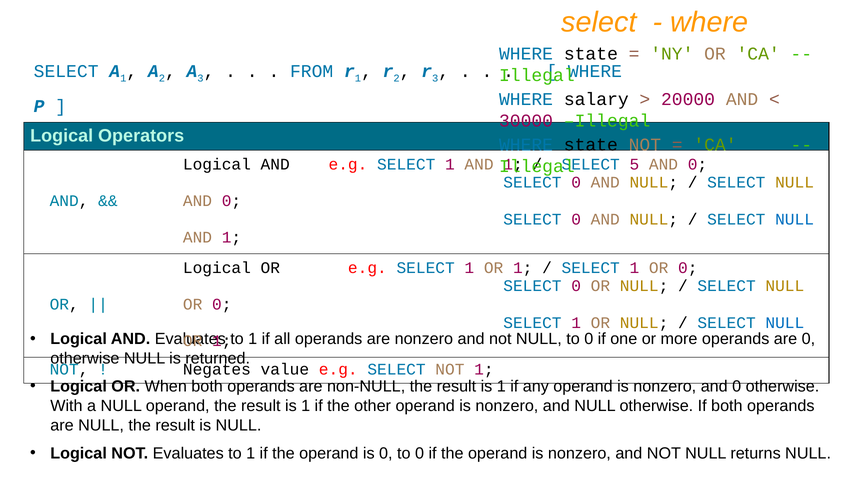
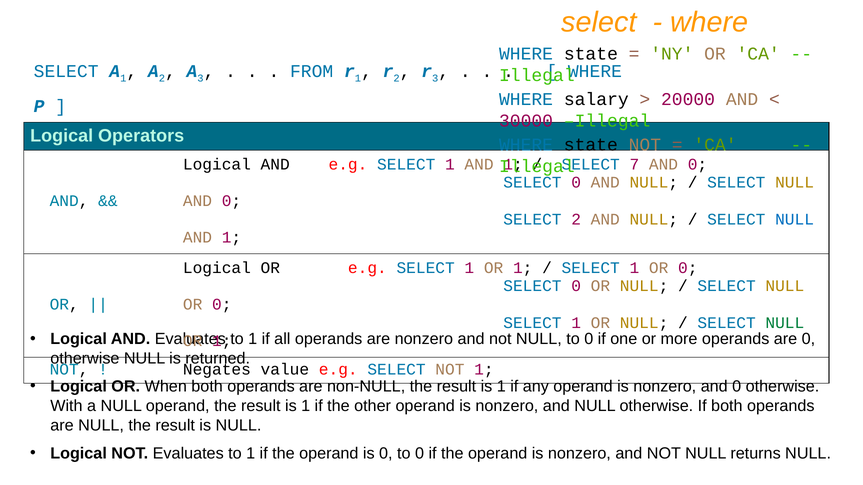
5: 5 -> 7
0 at (576, 219): 0 -> 2
NULL at (785, 323) colour: blue -> green
